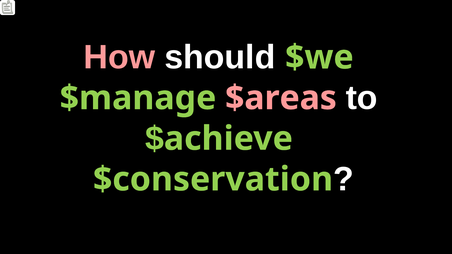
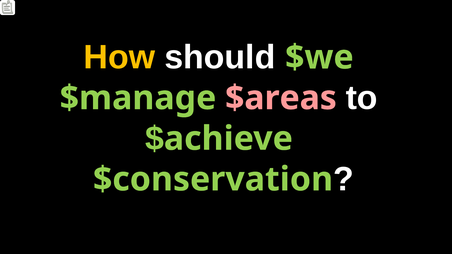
How colour: pink -> yellow
